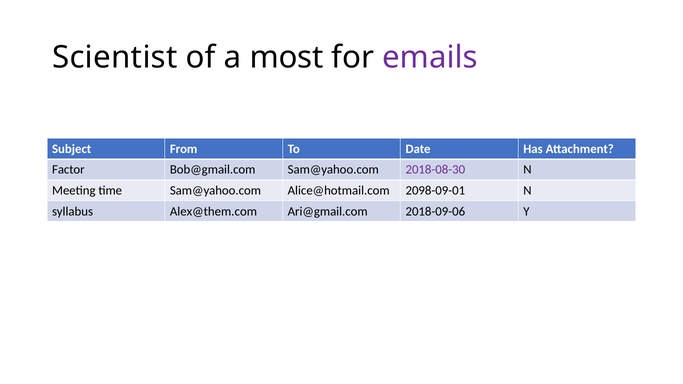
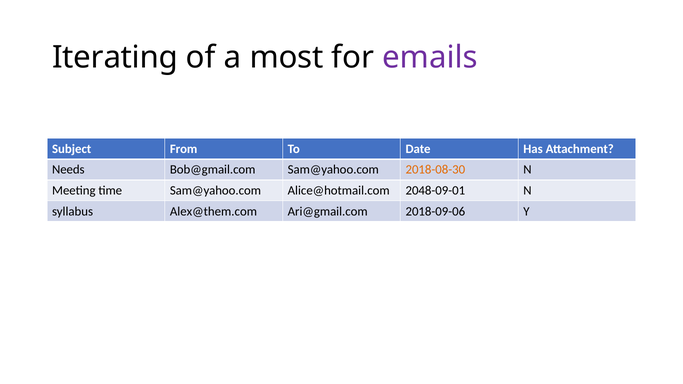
Scientist: Scientist -> Iterating
Factor: Factor -> Needs
2018-08-30 colour: purple -> orange
2098-09-01: 2098-09-01 -> 2048-09-01
